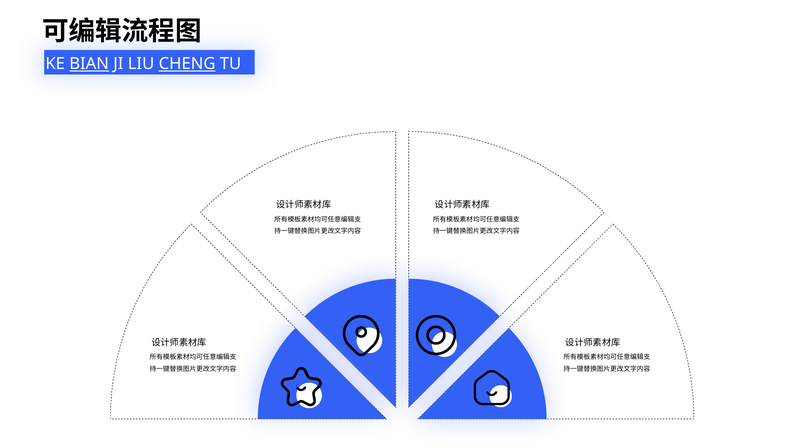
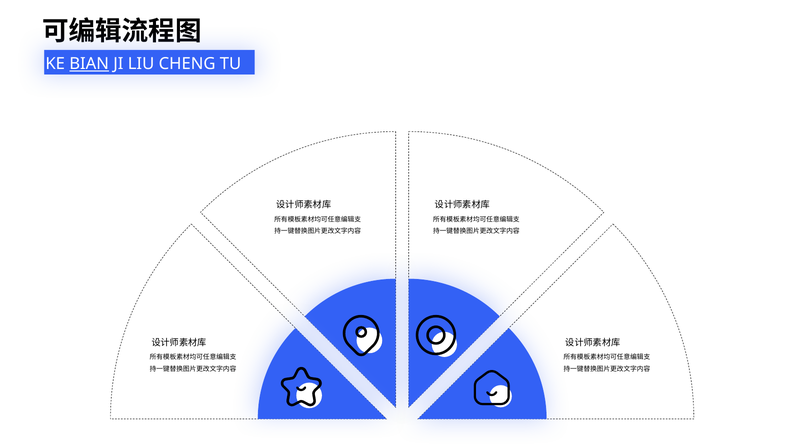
CHENG underline: present -> none
